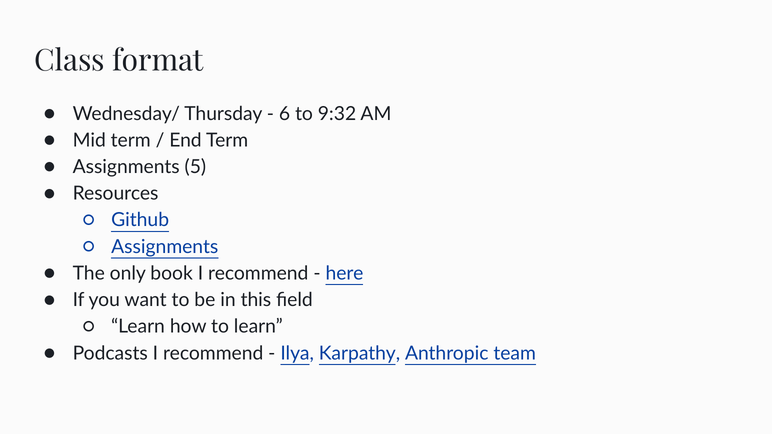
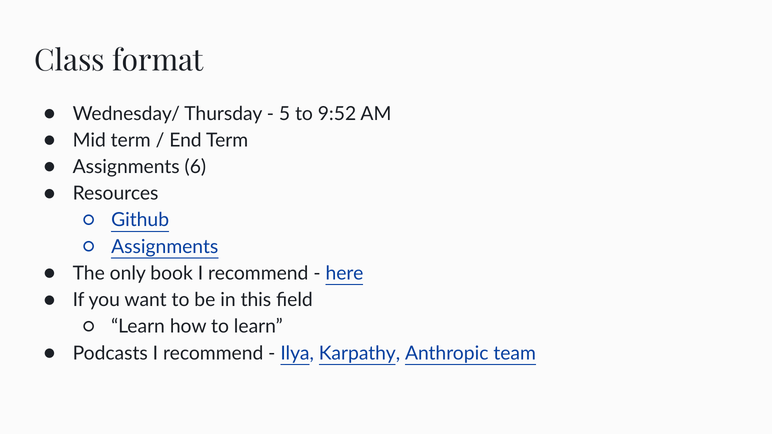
6: 6 -> 5
9:32: 9:32 -> 9:52
5: 5 -> 6
